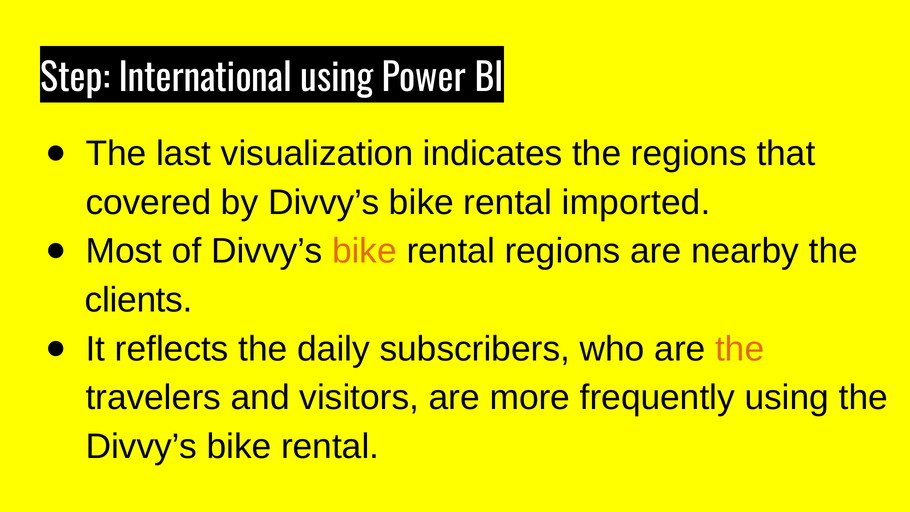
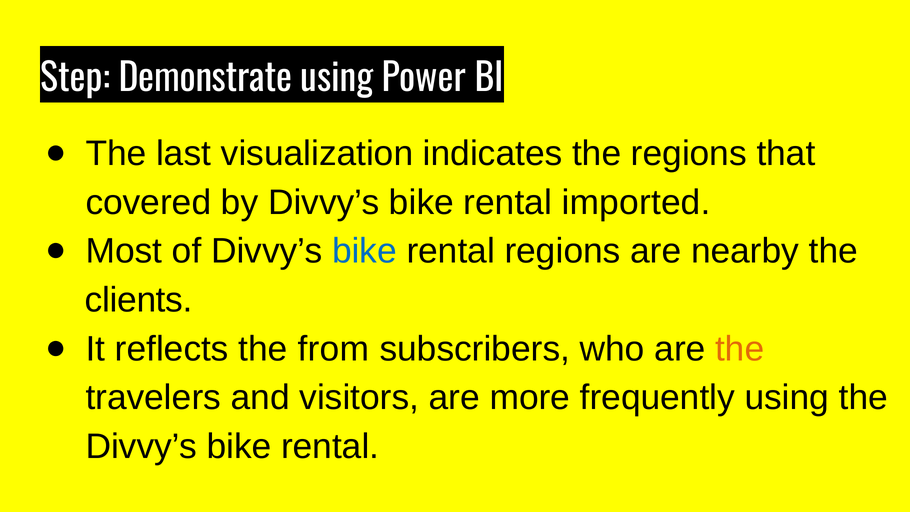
International: International -> Demonstrate
bike at (364, 251) colour: orange -> blue
daily: daily -> from
